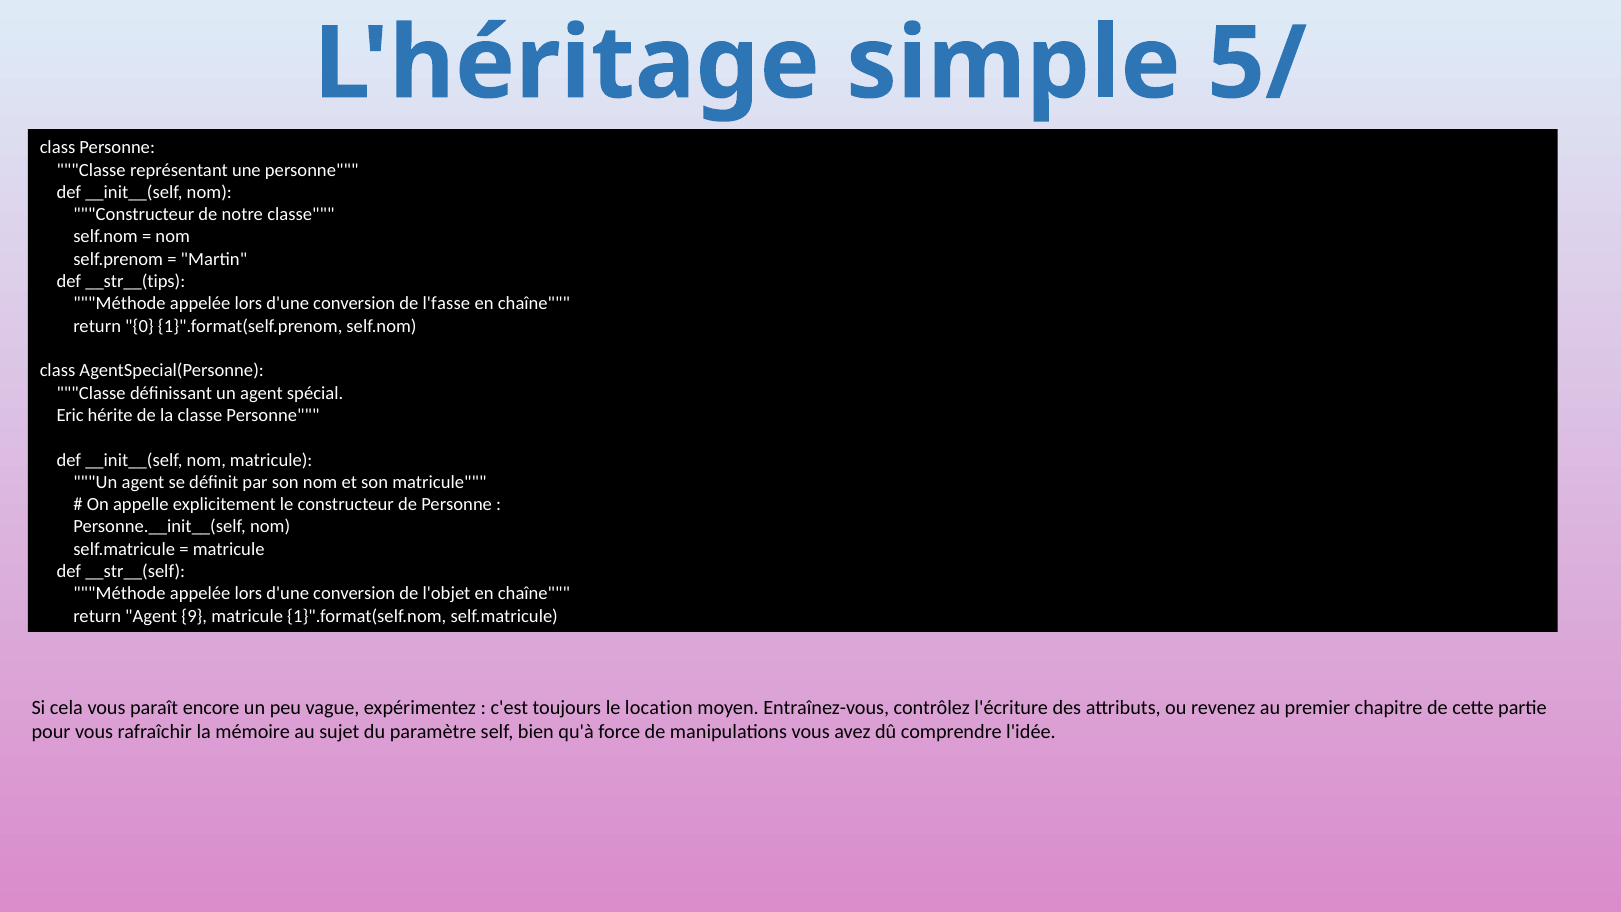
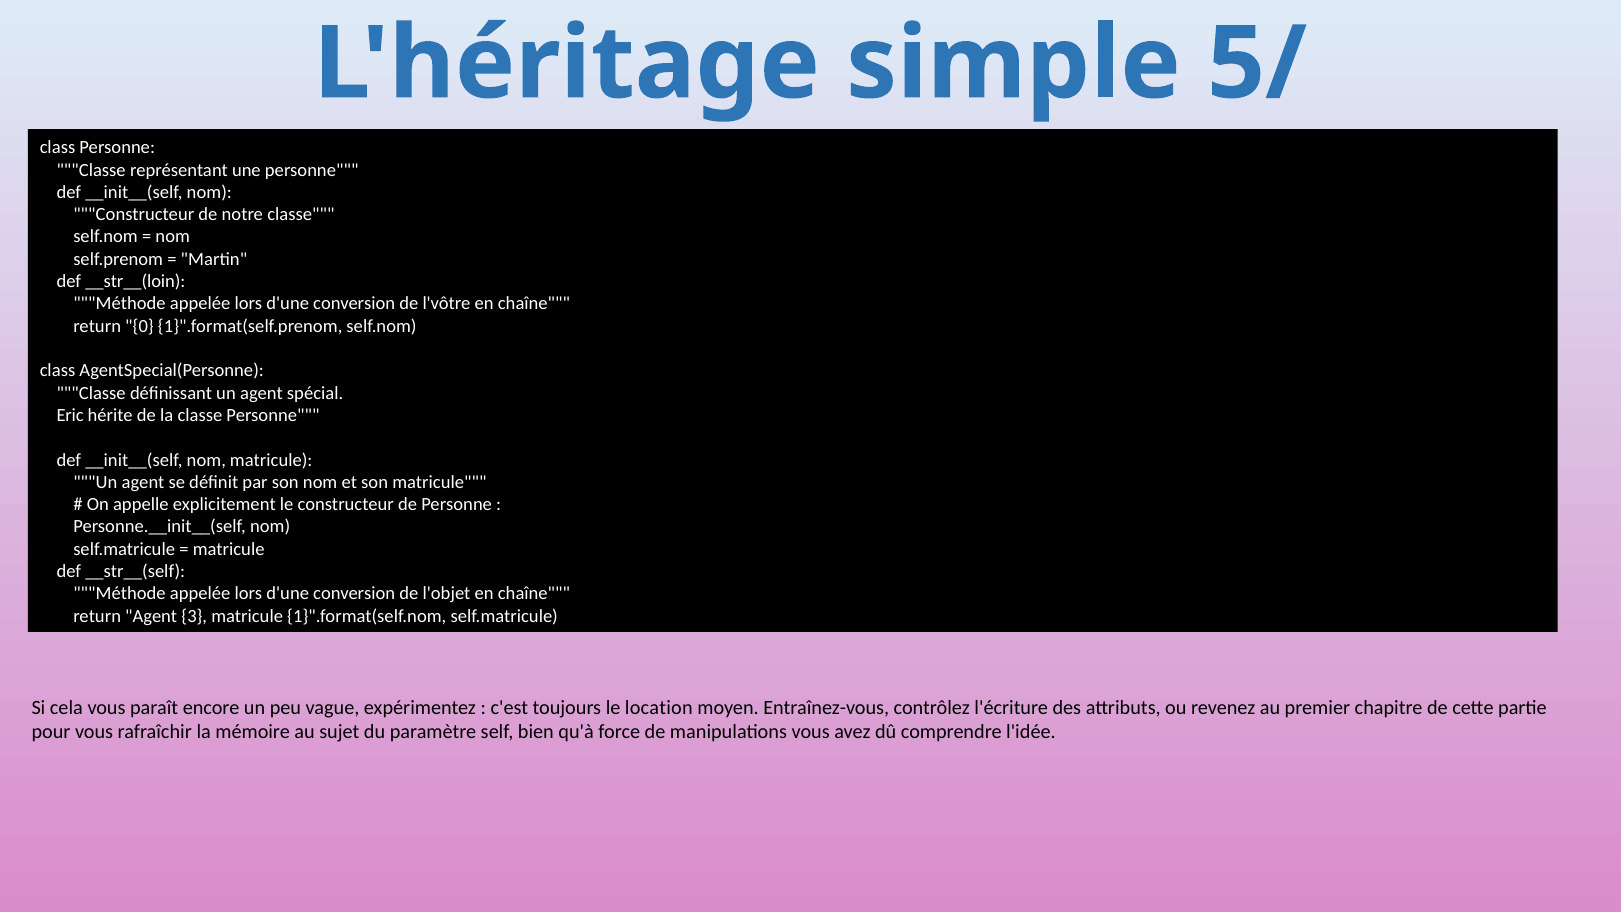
__str__(tips: __str__(tips -> __str__(loin
l'fasse: l'fasse -> l'vôtre
9: 9 -> 3
